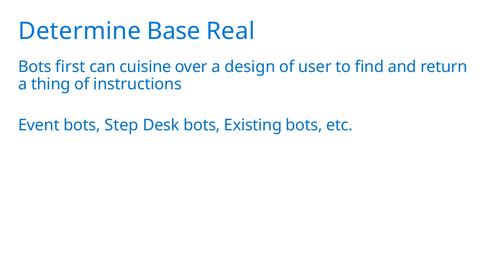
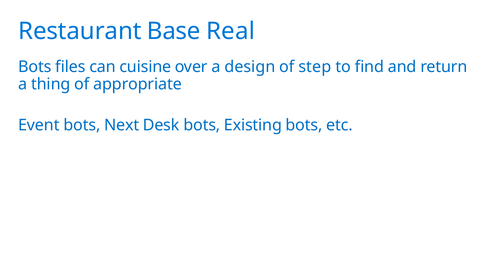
Determine: Determine -> Restaurant
first: first -> files
user: user -> step
instructions: instructions -> appropriate
Step: Step -> Next
